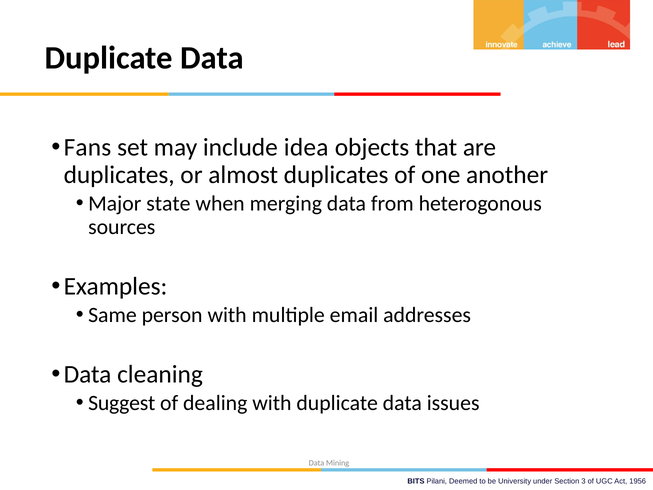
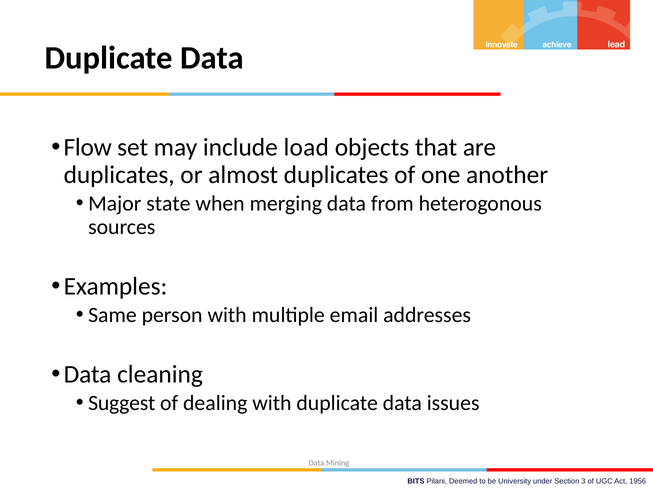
Fans: Fans -> Flow
idea: idea -> load
